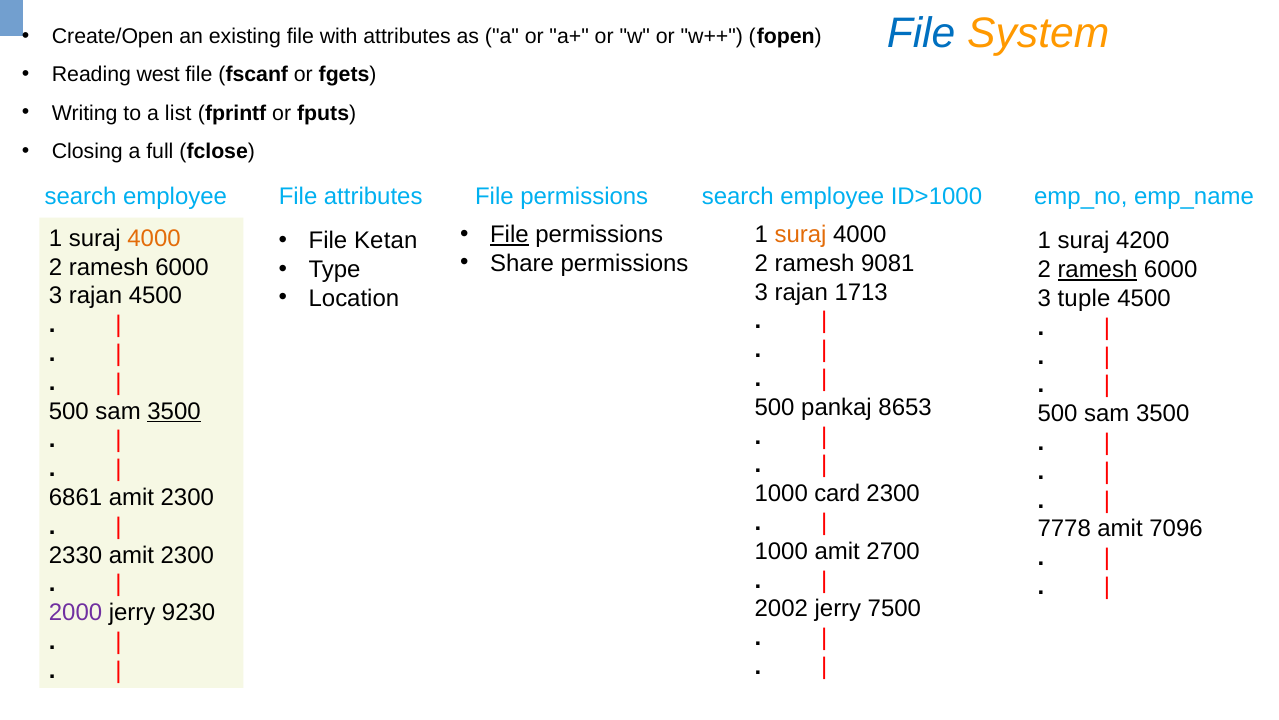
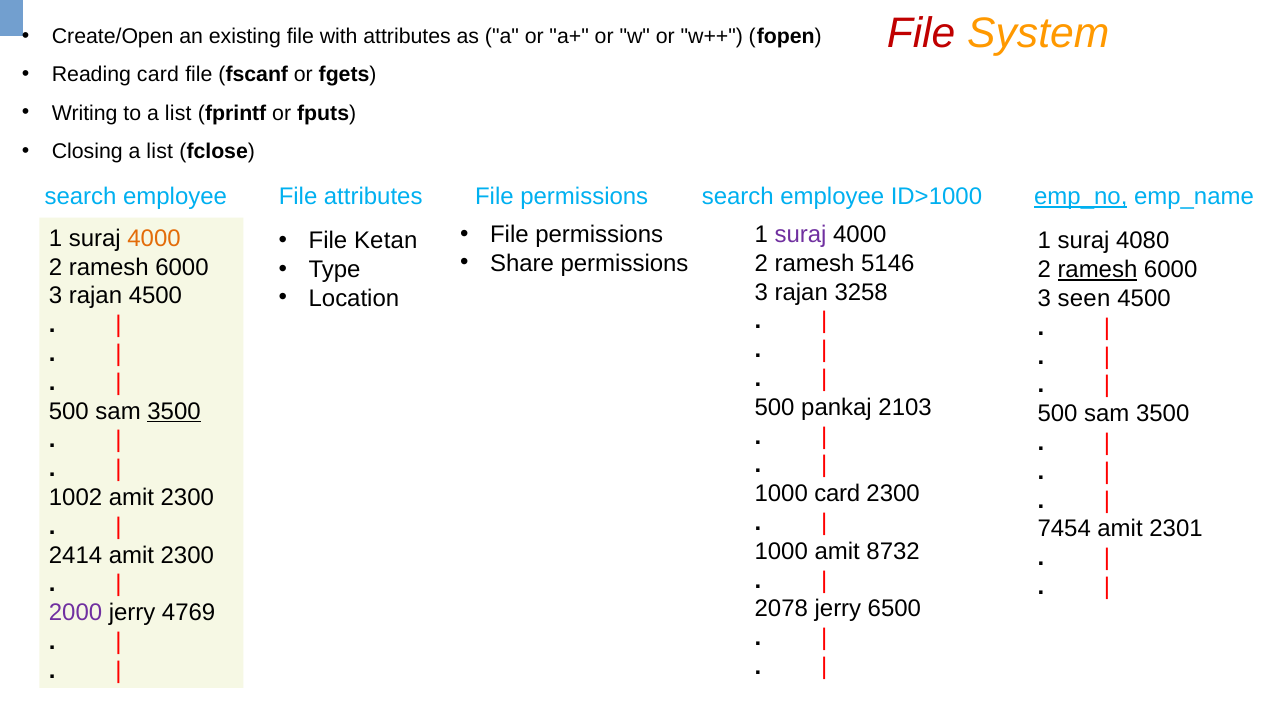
File at (921, 33) colour: blue -> red
Reading west: west -> card
Closing a full: full -> list
emp_no underline: none -> present
File at (509, 234) underline: present -> none
suraj at (801, 234) colour: orange -> purple
4200: 4200 -> 4080
9081: 9081 -> 5146
1713: 1713 -> 3258
tuple: tuple -> seen
8653: 8653 -> 2103
6861: 6861 -> 1002
7778: 7778 -> 7454
7096: 7096 -> 2301
2700: 2700 -> 8732
2330: 2330 -> 2414
2002: 2002 -> 2078
7500: 7500 -> 6500
9230: 9230 -> 4769
